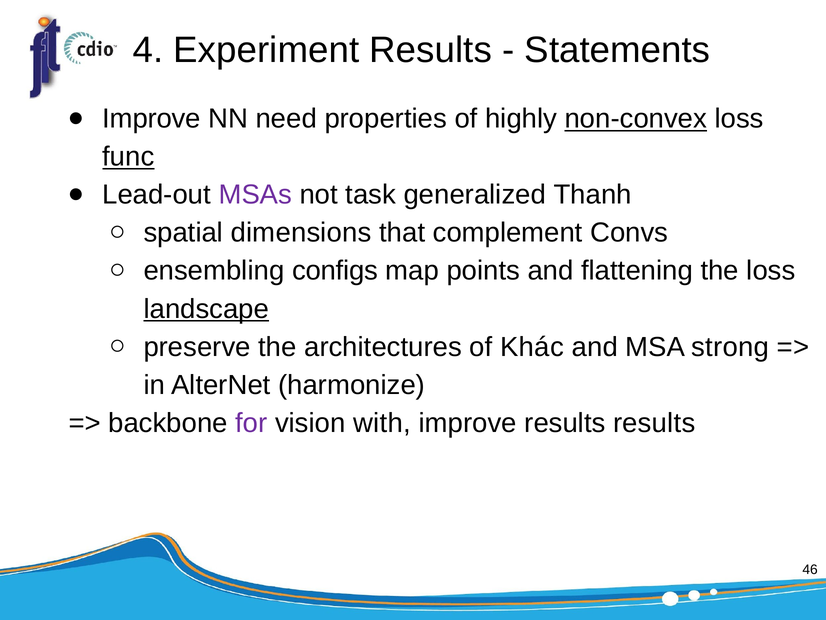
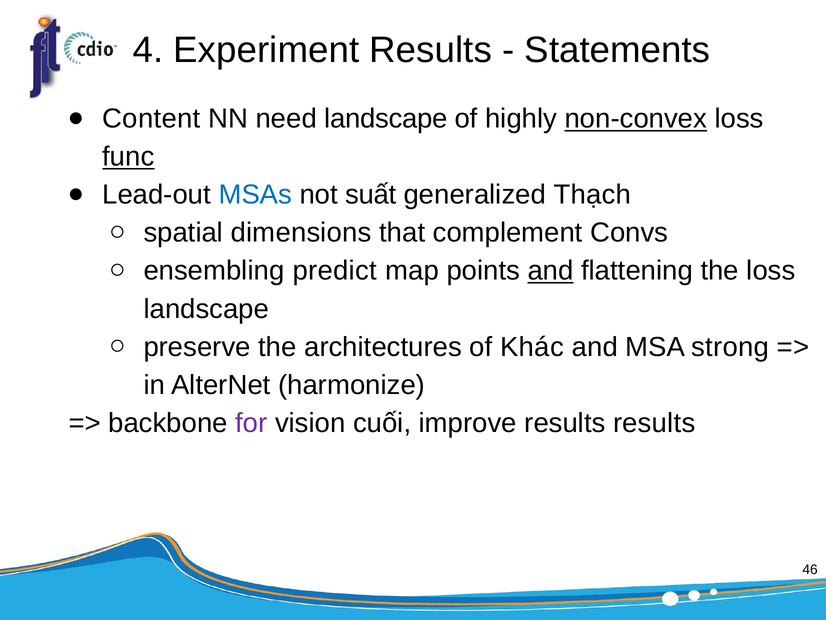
Improve at (152, 119): Improve -> Content
need properties: properties -> landscape
MSAs colour: purple -> blue
task: task -> suất
Thanh: Thanh -> Thạch
configs: configs -> predict
and at (551, 271) underline: none -> present
landscape at (206, 309) underline: present -> none
with: with -> cuối
